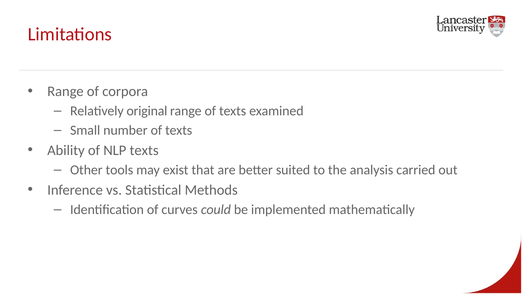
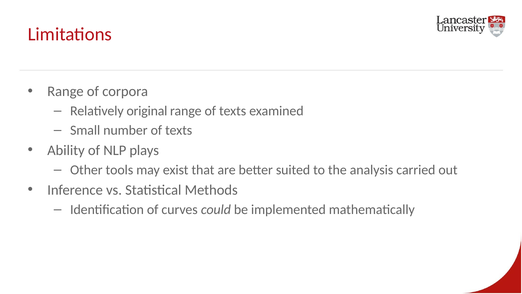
NLP texts: texts -> plays
